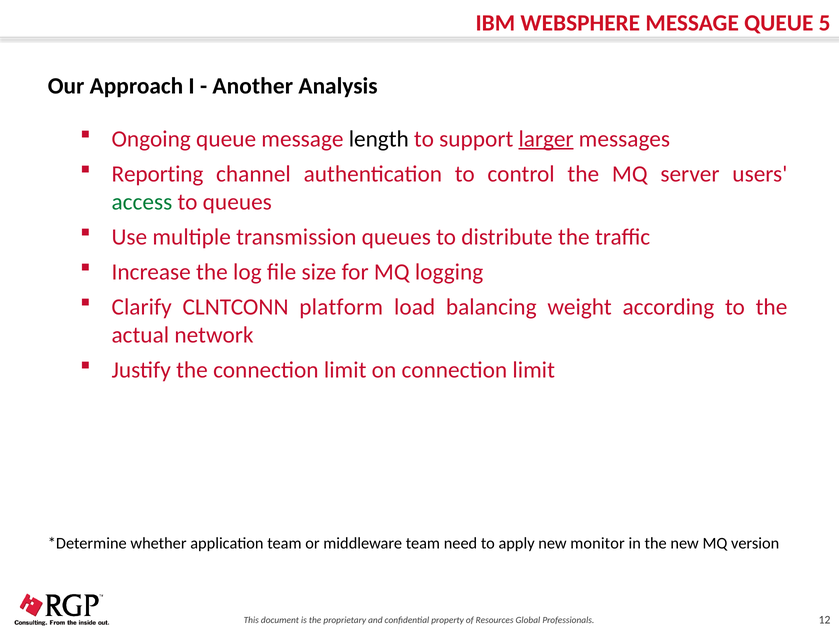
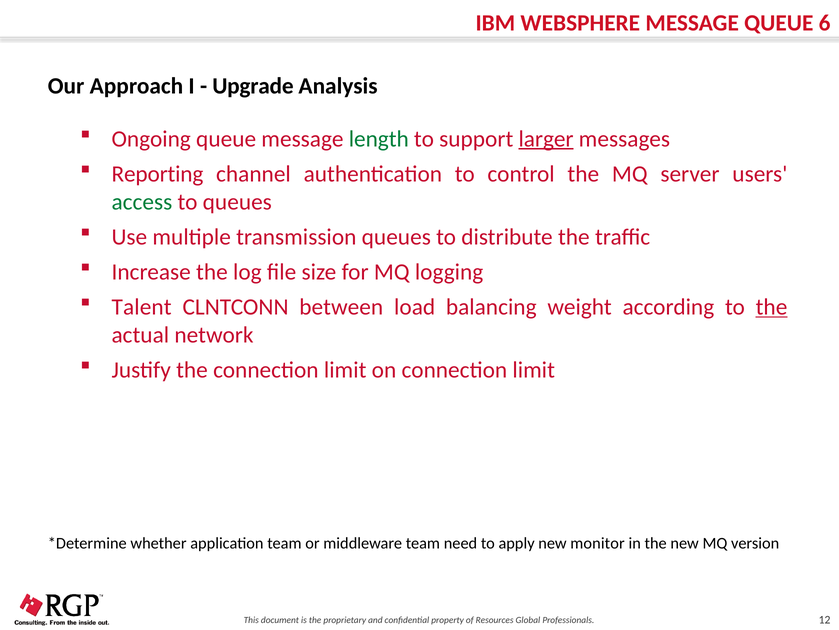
5: 5 -> 6
Another: Another -> Upgrade
length colour: black -> green
Clarify: Clarify -> Talent
platform: platform -> between
the at (772, 307) underline: none -> present
